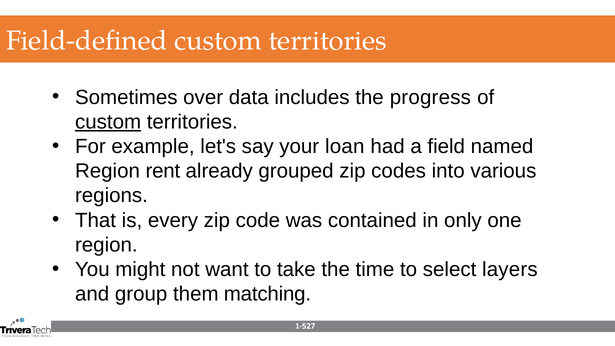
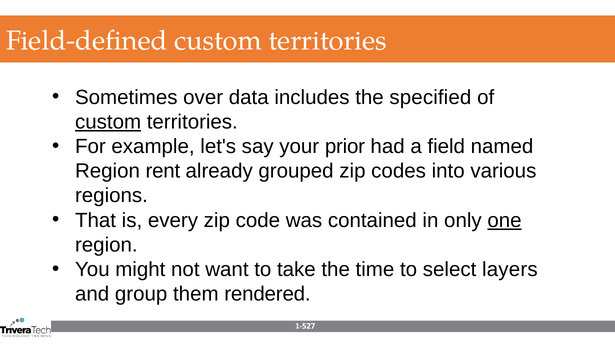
progress: progress -> specified
loan: loan -> prior
one underline: none -> present
matching: matching -> rendered
